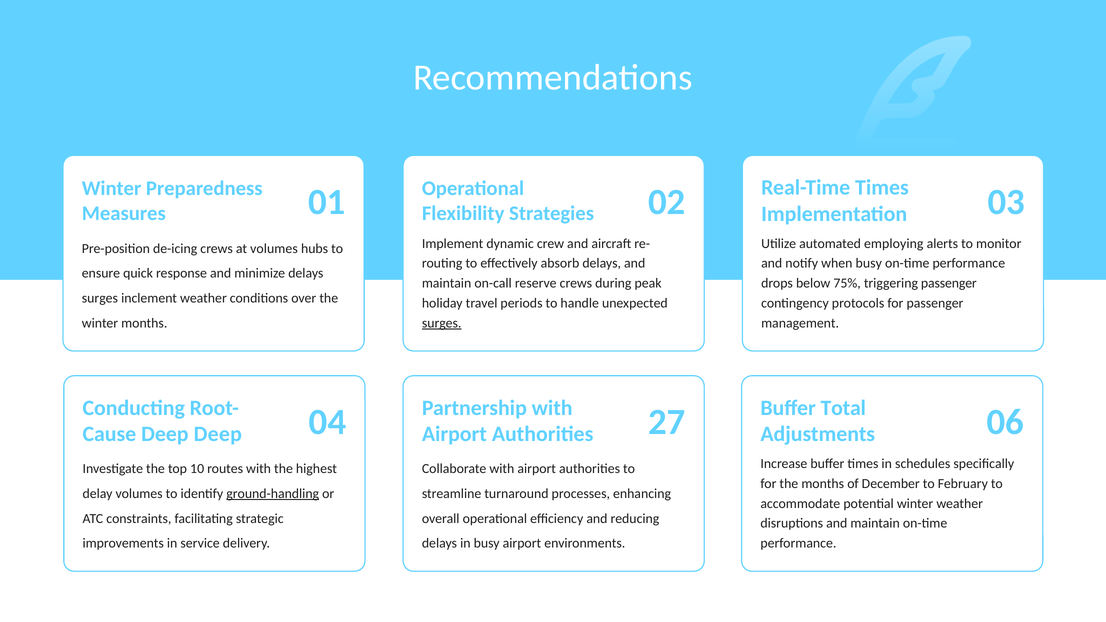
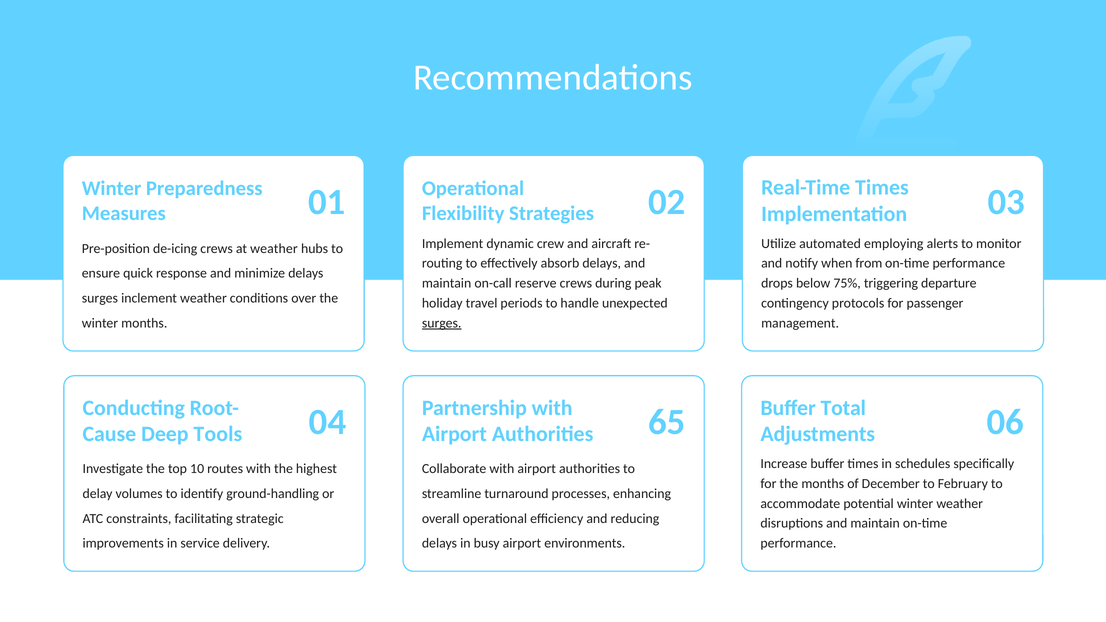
at volumes: volumes -> weather
when busy: busy -> from
triggering passenger: passenger -> departure
Deep Deep: Deep -> Tools
27: 27 -> 65
ground-handling underline: present -> none
